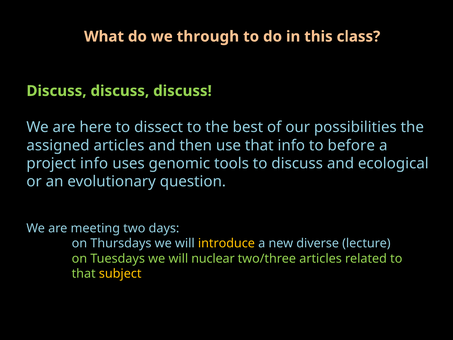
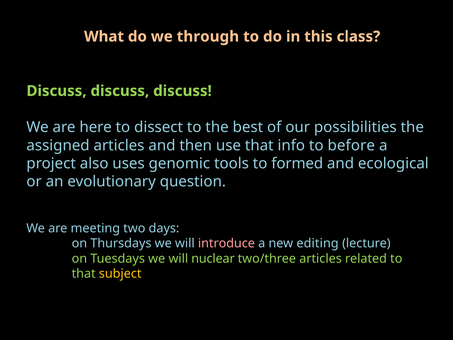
project info: info -> also
to discuss: discuss -> formed
introduce colour: yellow -> pink
diverse: diverse -> editing
